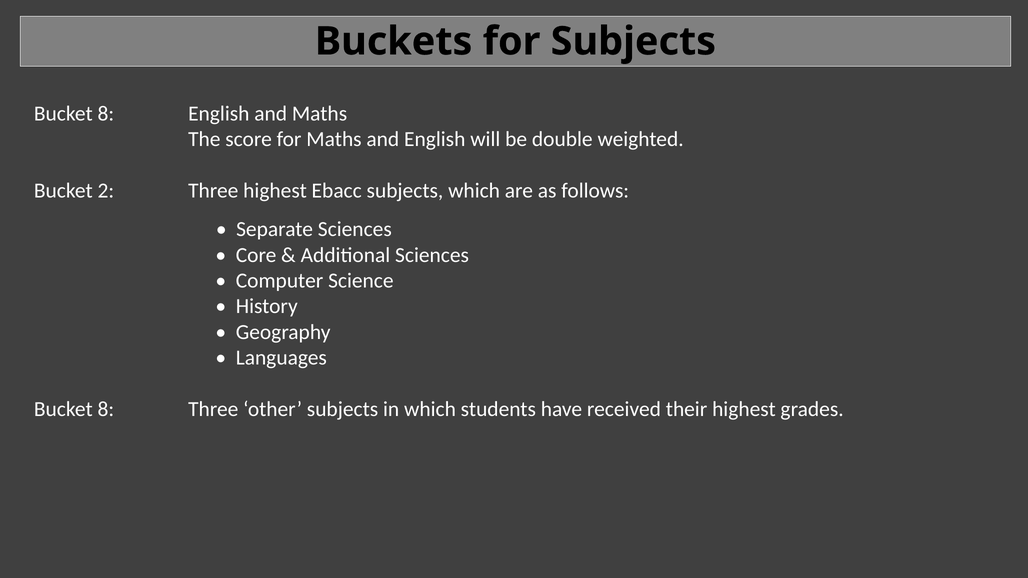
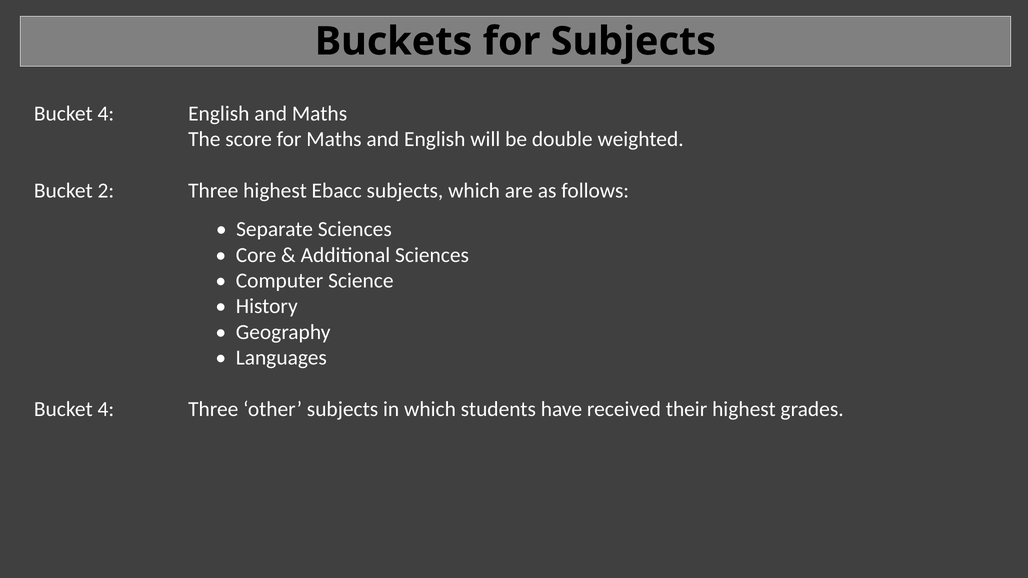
8 at (106, 114): 8 -> 4
8 at (106, 409): 8 -> 4
